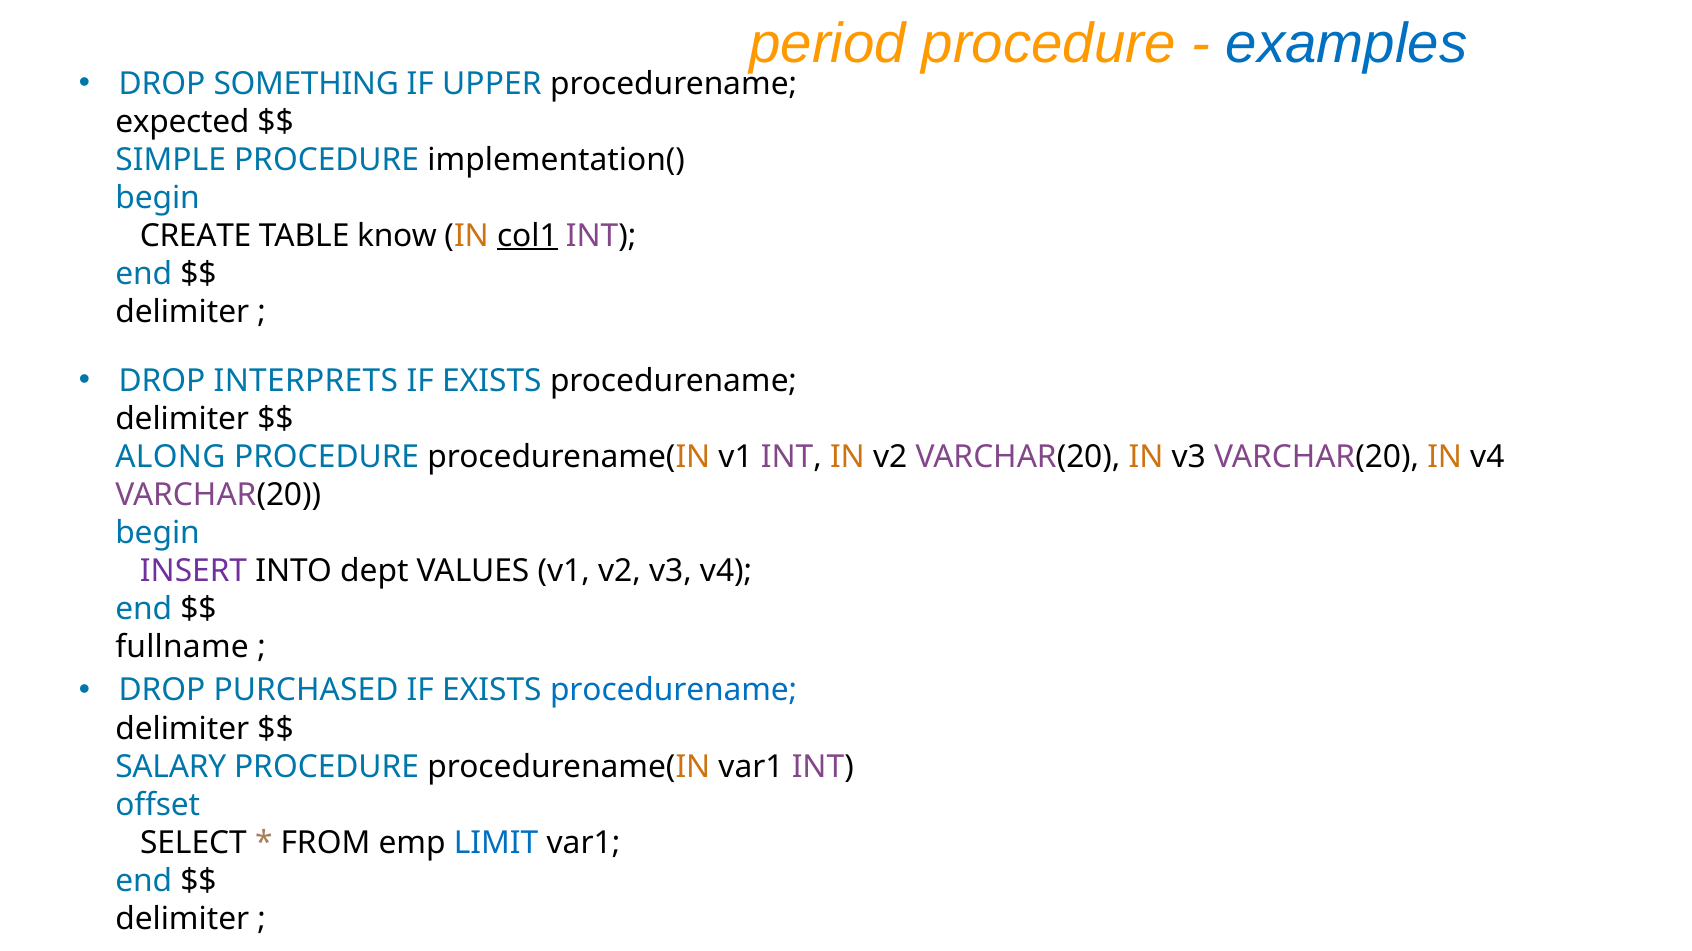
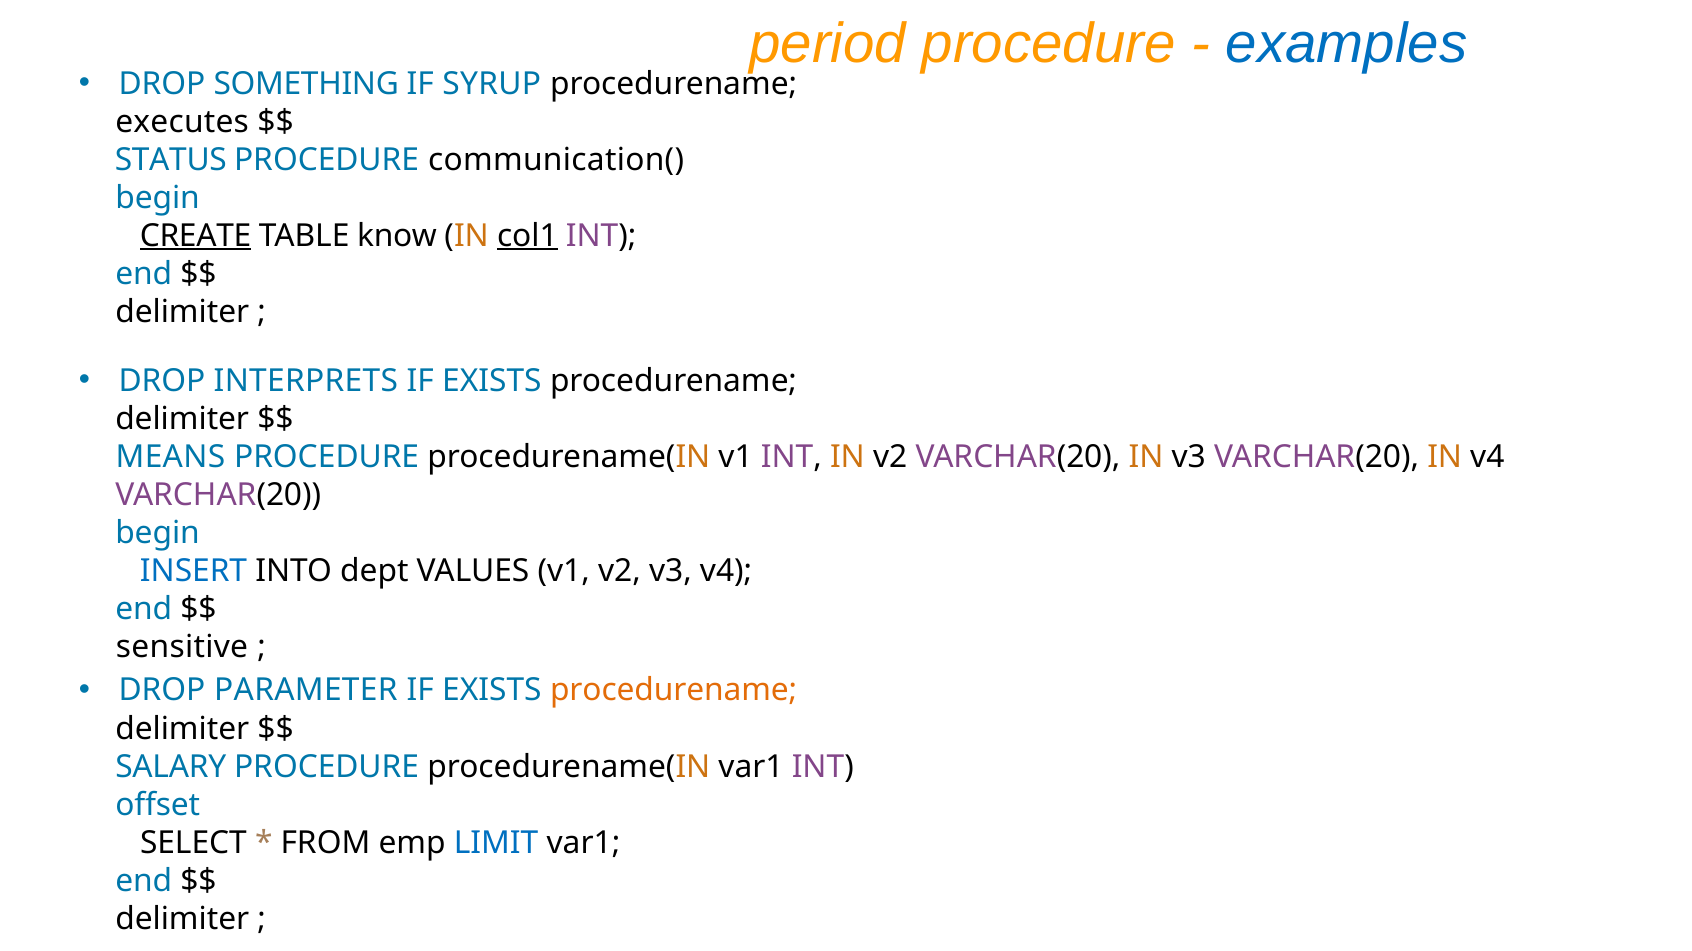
UPPER: UPPER -> SYRUP
expected: expected -> executes
SIMPLE: SIMPLE -> STATUS
implementation(: implementation( -> communication(
CREATE underline: none -> present
ALONG: ALONG -> MEANS
INSERT colour: purple -> blue
fullname: fullname -> sensitive
PURCHASED: PURCHASED -> PARAMETER
procedurename at (674, 691) colour: blue -> orange
